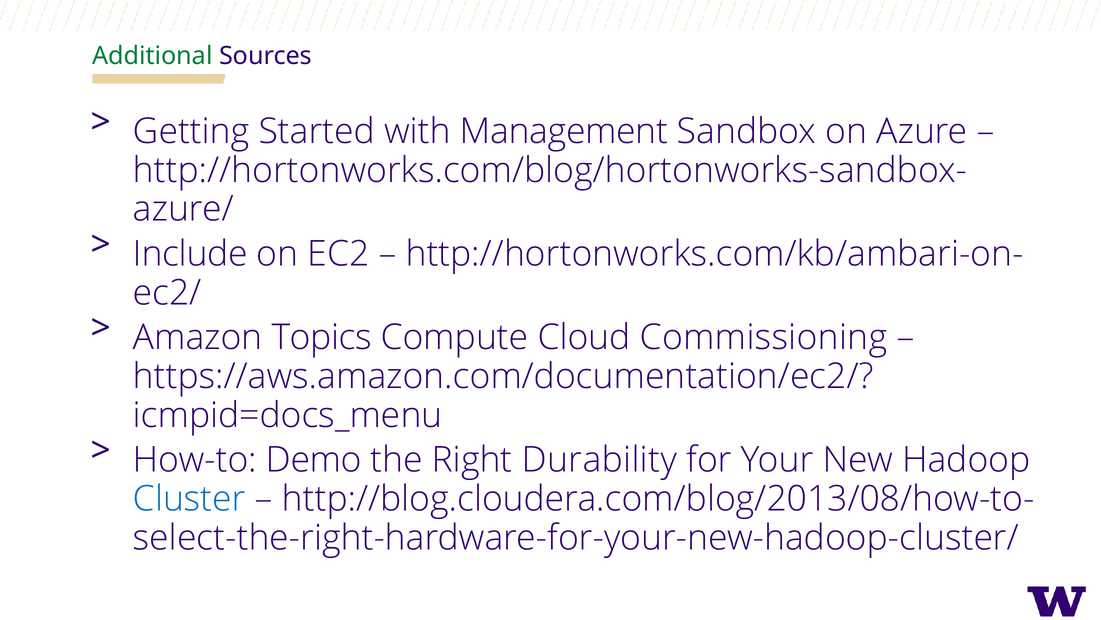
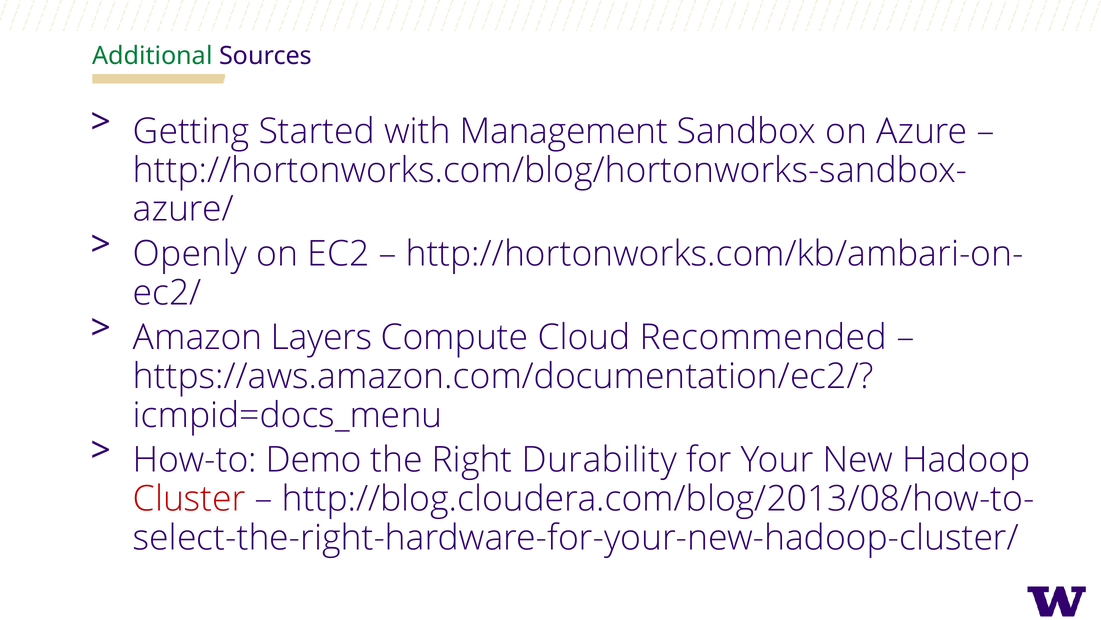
Include: Include -> Openly
Topics: Topics -> Layers
Commissioning: Commissioning -> Recommended
Cluster colour: blue -> red
